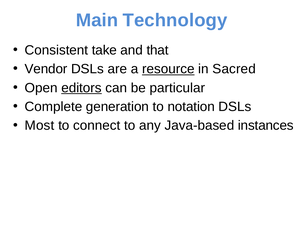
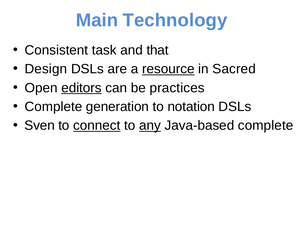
take: take -> task
Vendor: Vendor -> Design
particular: particular -> practices
Most: Most -> Sven
connect underline: none -> present
any underline: none -> present
Java-based instances: instances -> complete
